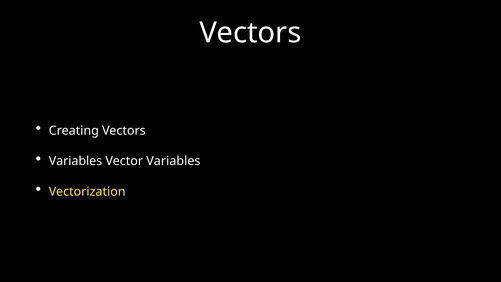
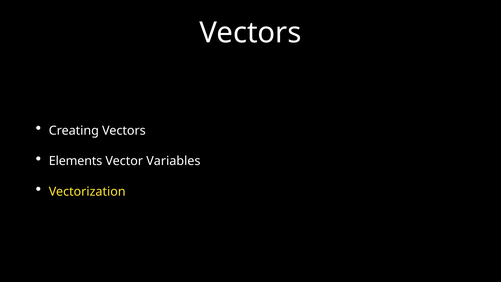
Variables at (76, 161): Variables -> Elements
